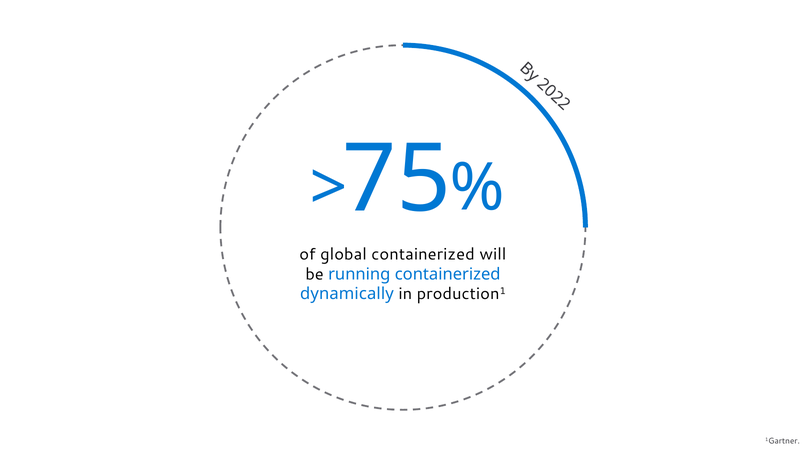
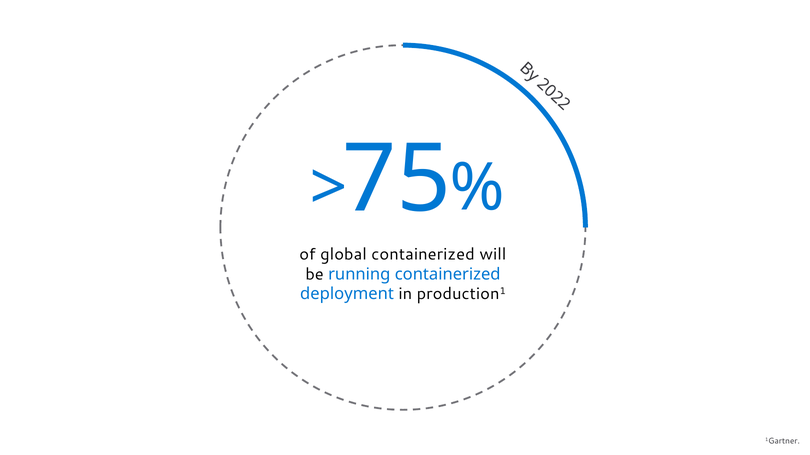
dynamically: dynamically -> deployment
